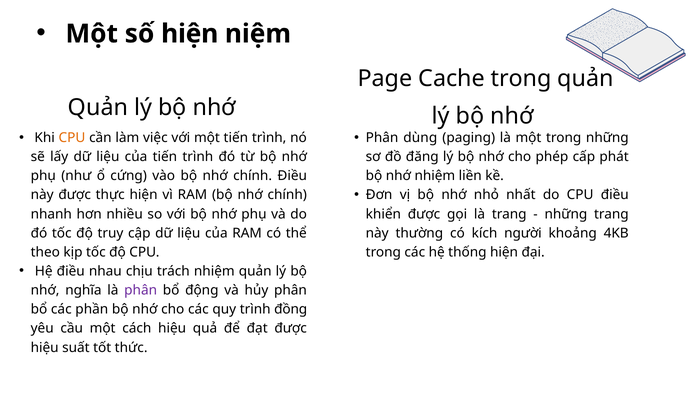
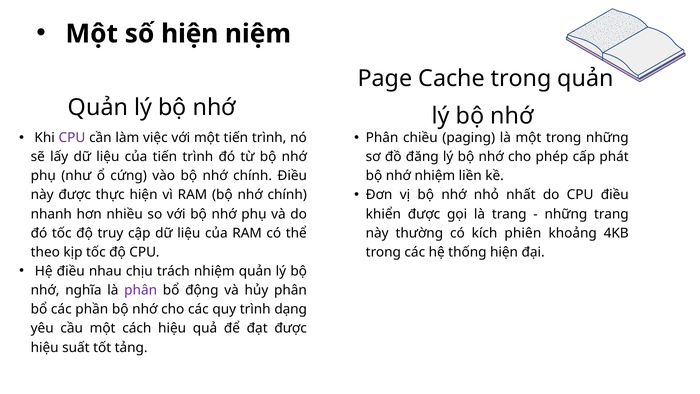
CPU at (72, 138) colour: orange -> purple
dùng: dùng -> chiều
người: người -> phiên
đồng: đồng -> dạng
thức: thức -> tảng
